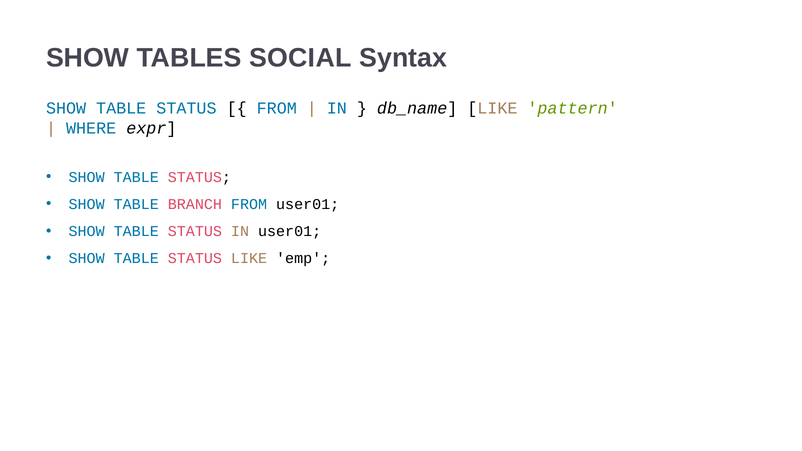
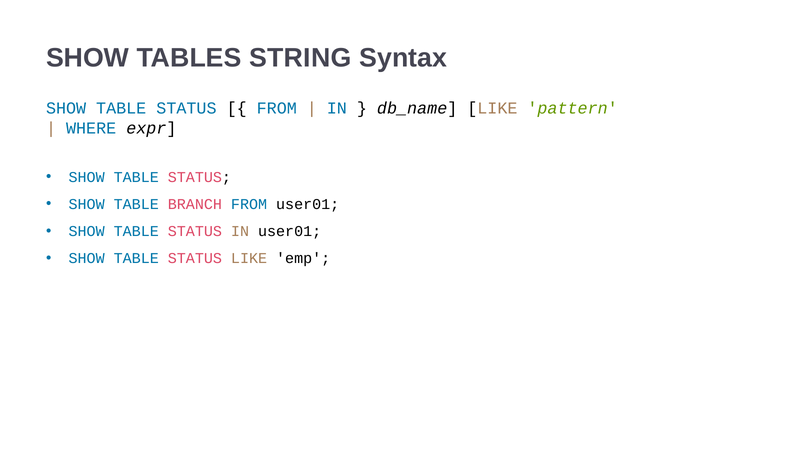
SOCIAL: SOCIAL -> STRING
